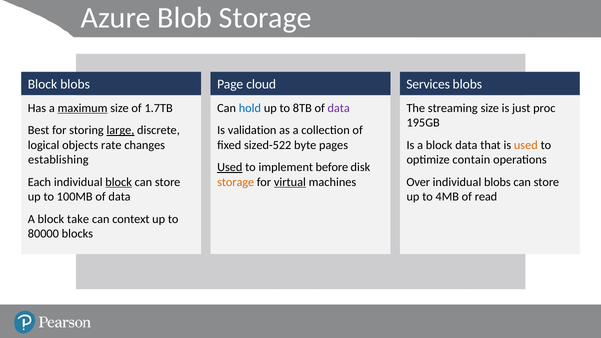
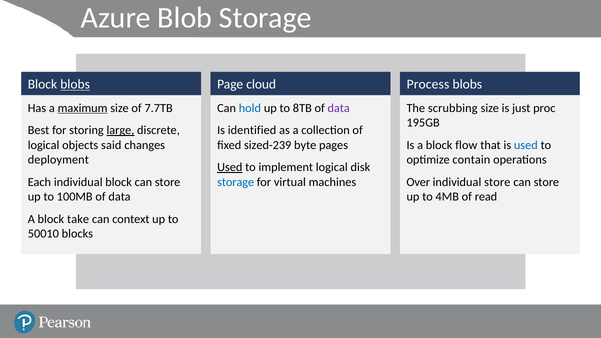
blobs at (75, 85) underline: none -> present
Services: Services -> Process
1.7TB: 1.7TB -> 7.7TB
streaming: streaming -> scrubbing
validation: validation -> identified
rate: rate -> said
sized-522: sized-522 -> sized-239
block data: data -> flow
used at (526, 145) colour: orange -> blue
establishing: establishing -> deployment
implement before: before -> logical
block at (119, 182) underline: present -> none
storage at (236, 182) colour: orange -> blue
virtual underline: present -> none
individual blobs: blobs -> store
80000: 80000 -> 50010
